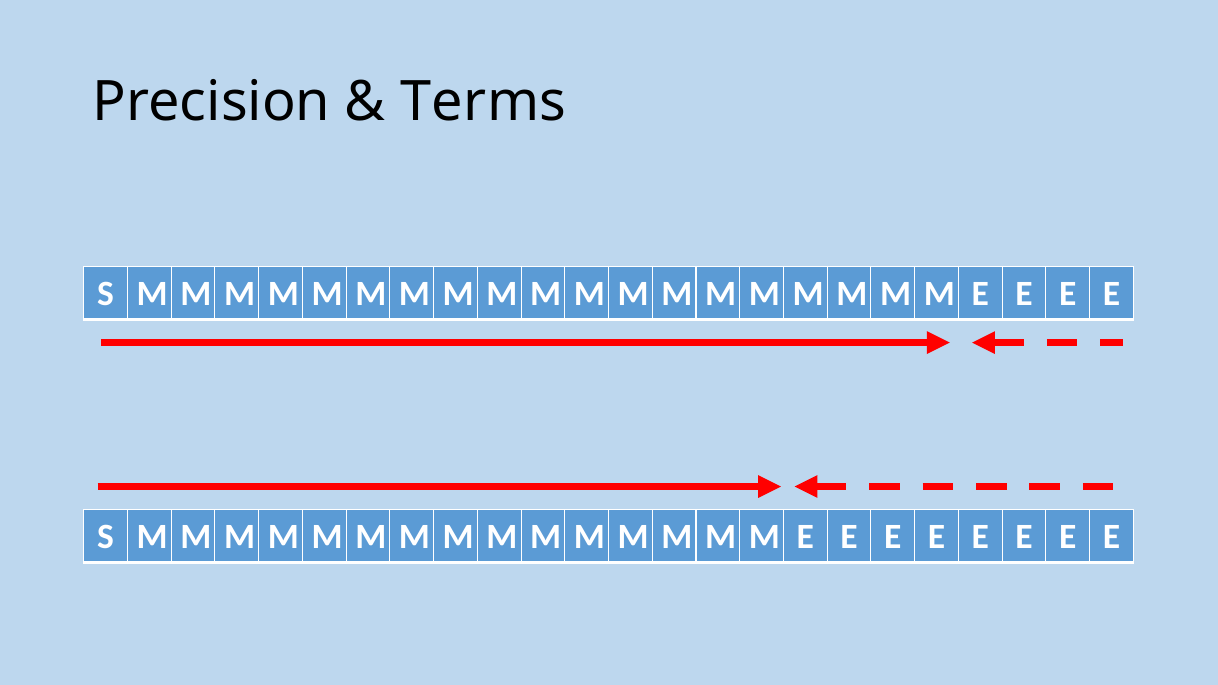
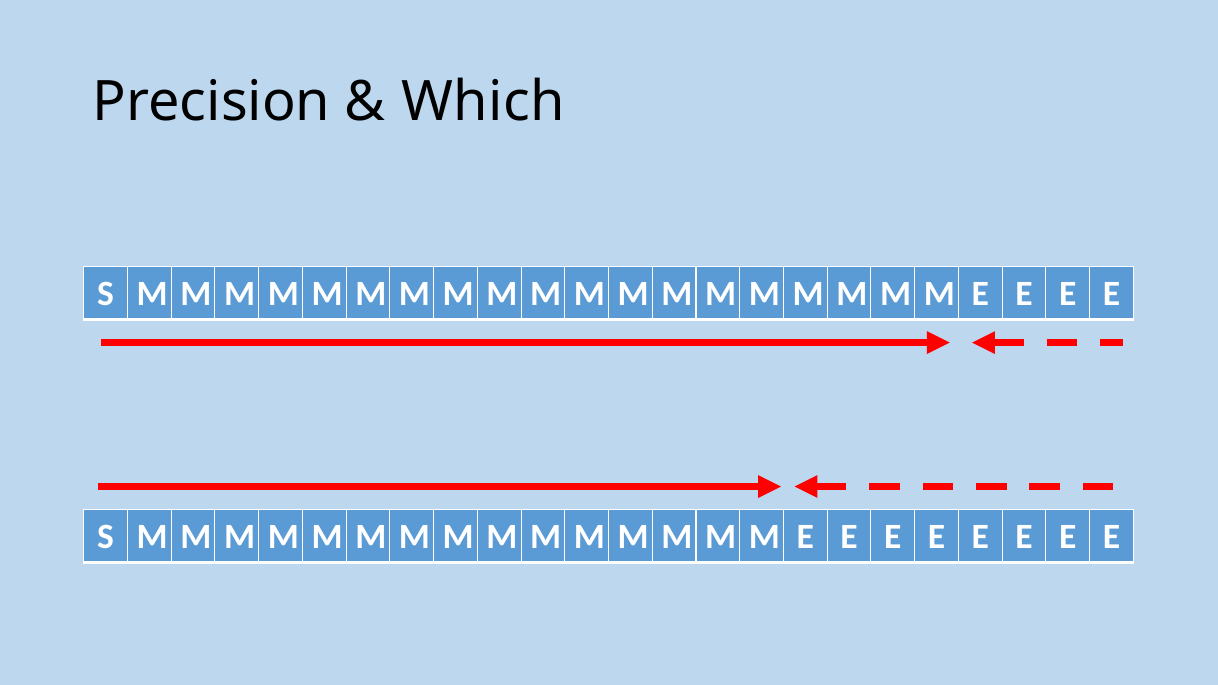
Terms: Terms -> Which
